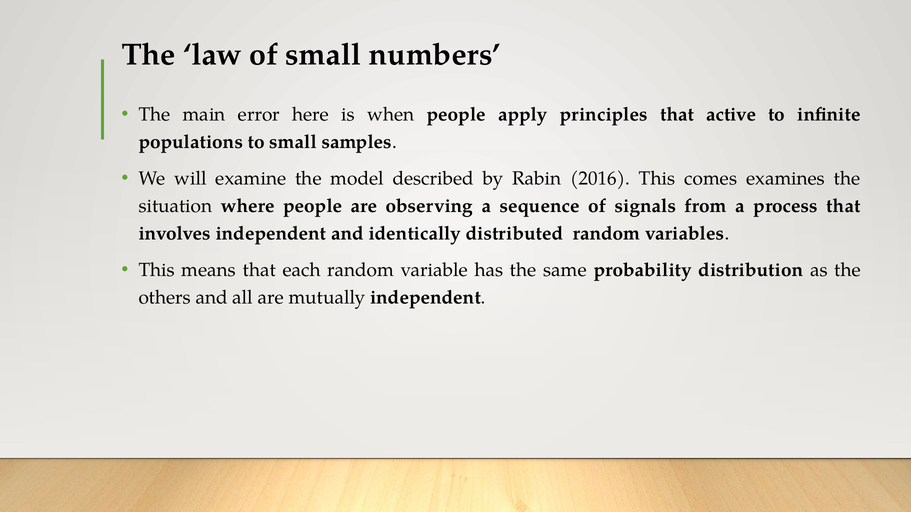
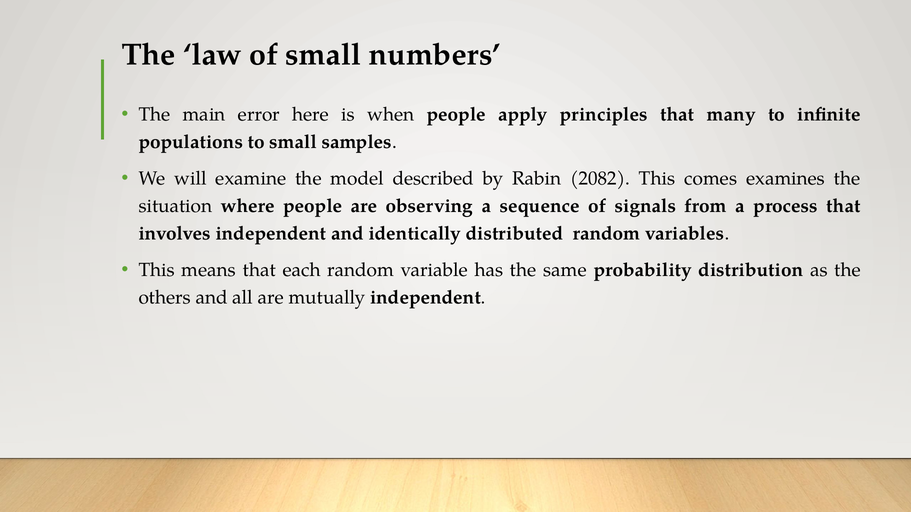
active: active -> many
2016: 2016 -> 2082
